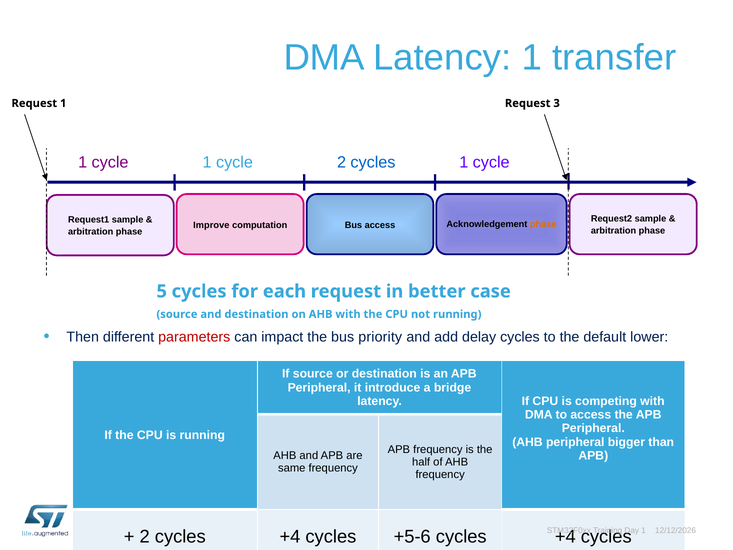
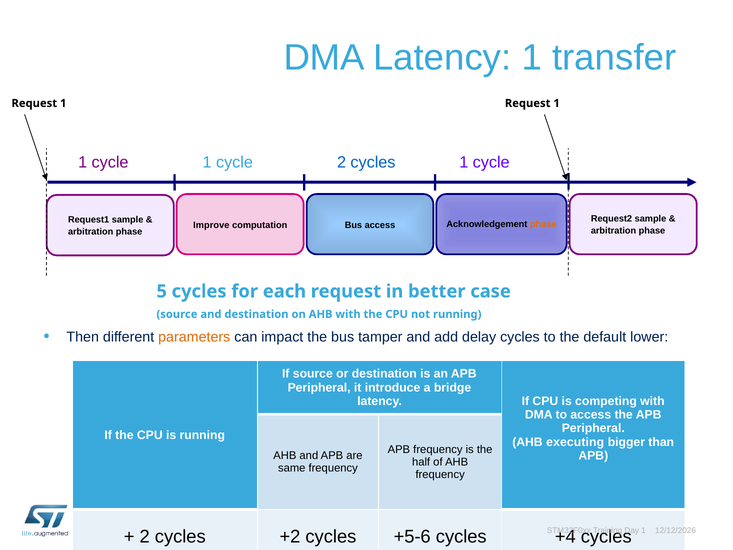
3 at (557, 103): 3 -> 1
parameters colour: red -> orange
priority: priority -> tamper
AHB peripheral: peripheral -> executing
2 cycles +4: +4 -> +2
